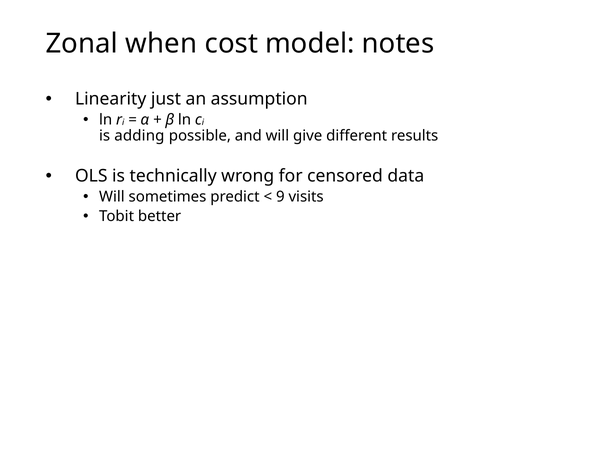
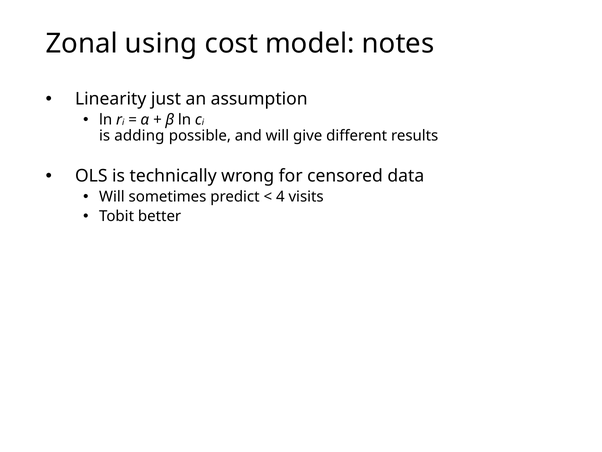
when: when -> using
9: 9 -> 4
